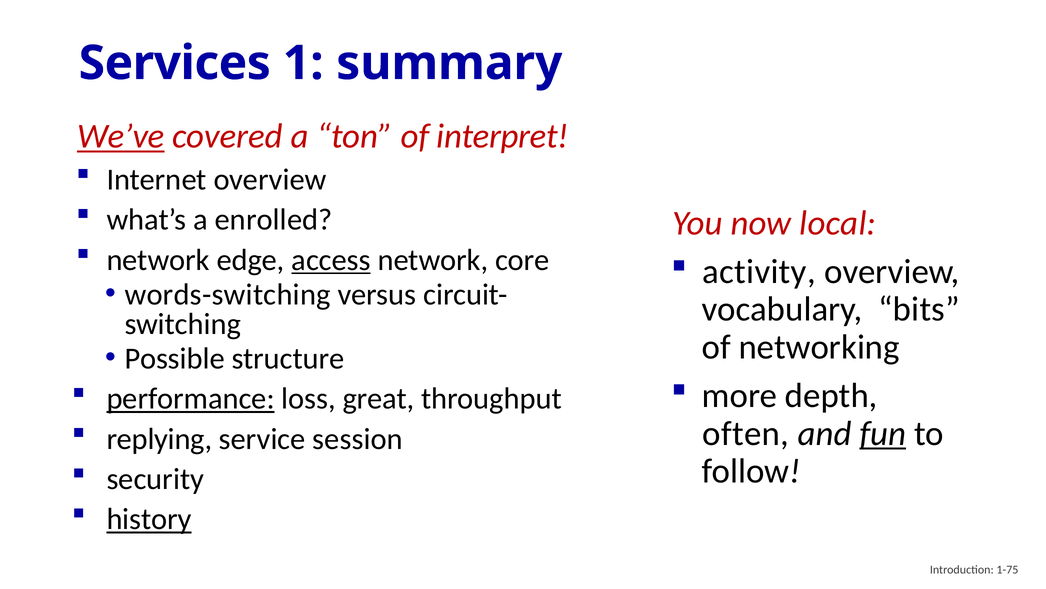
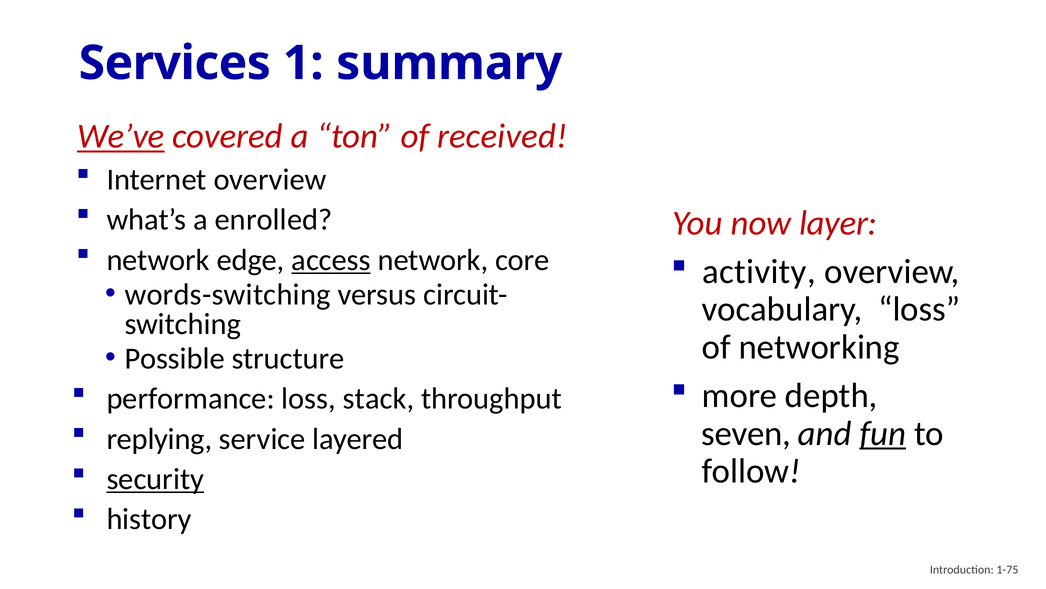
interpret: interpret -> received
local: local -> layer
vocabulary bits: bits -> loss
performance underline: present -> none
great: great -> stack
often: often -> seven
session: session -> layered
security underline: none -> present
history underline: present -> none
